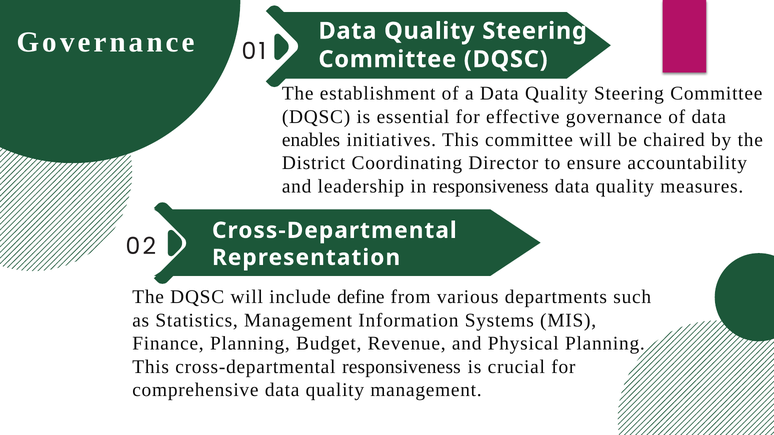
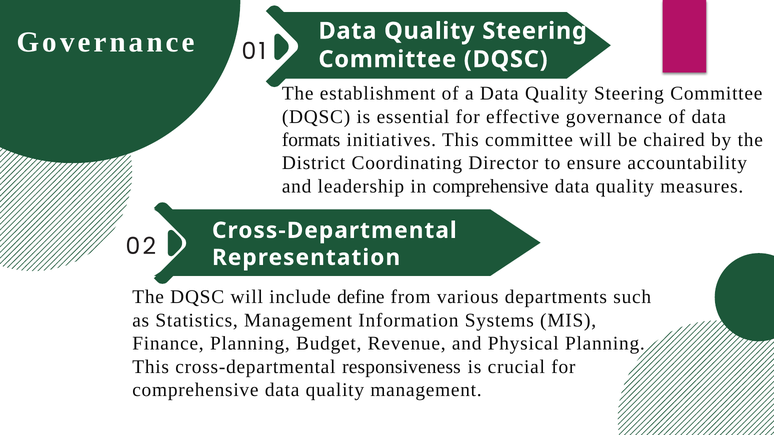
enables: enables -> formats
in responsiveness: responsiveness -> comprehensive
